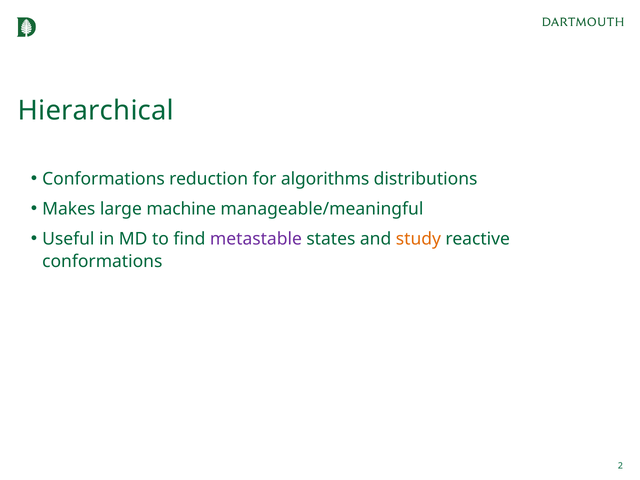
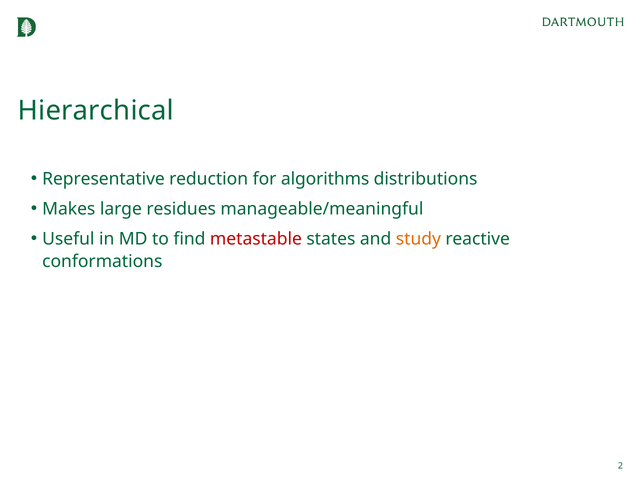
Conformations at (104, 179): Conformations -> Representative
machine: machine -> residues
metastable colour: purple -> red
